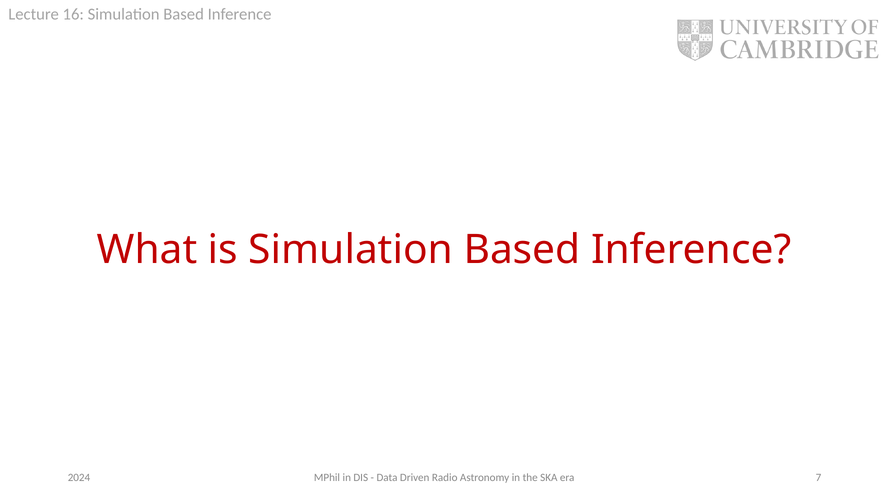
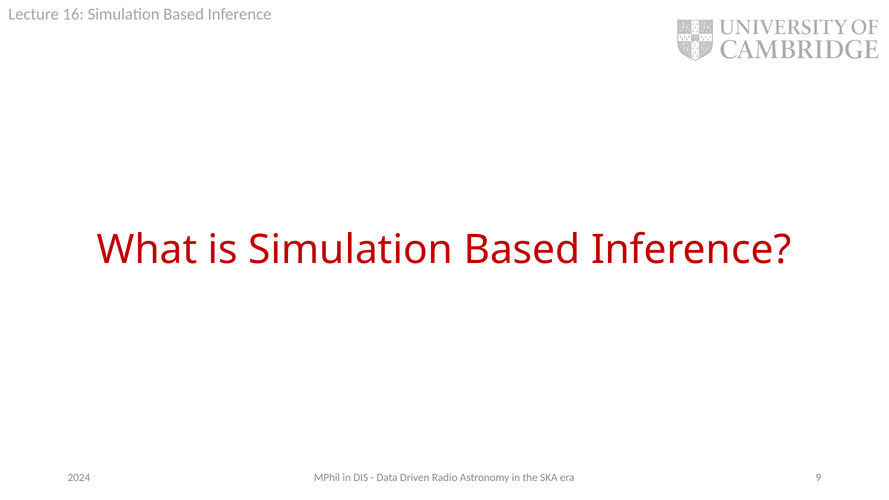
7: 7 -> 9
